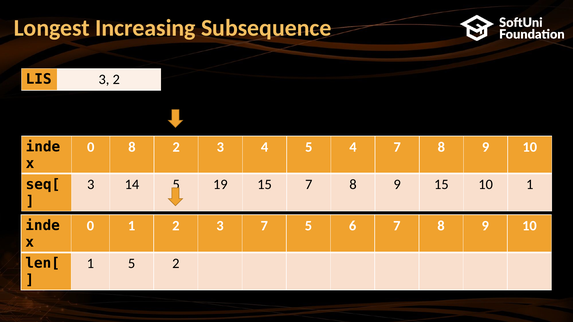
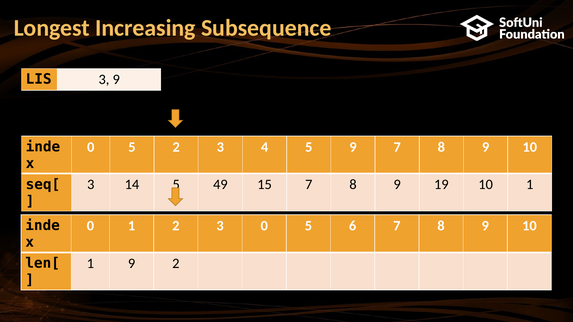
3 2: 2 -> 9
8 at (132, 147): 8 -> 5
5 4: 4 -> 9
19: 19 -> 49
9 15: 15 -> 19
3 7: 7 -> 0
1 5: 5 -> 9
